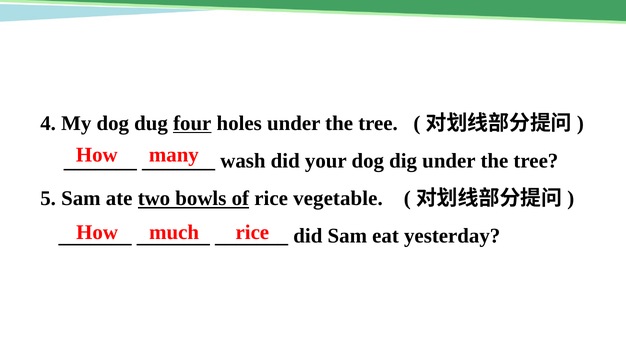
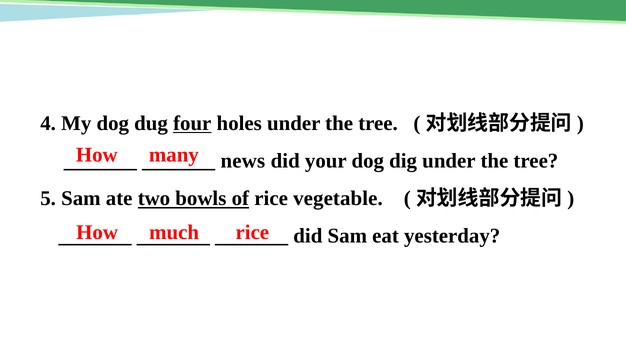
wash: wash -> news
